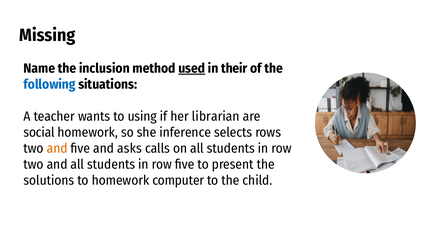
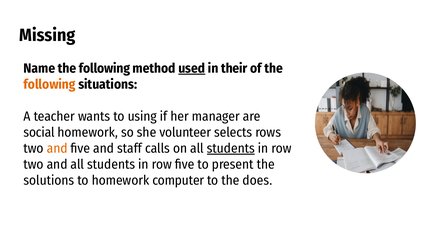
Name the inclusion: inclusion -> following
following at (50, 85) colour: blue -> orange
librarian: librarian -> manager
inference: inference -> volunteer
asks: asks -> staff
students at (231, 149) underline: none -> present
child: child -> does
